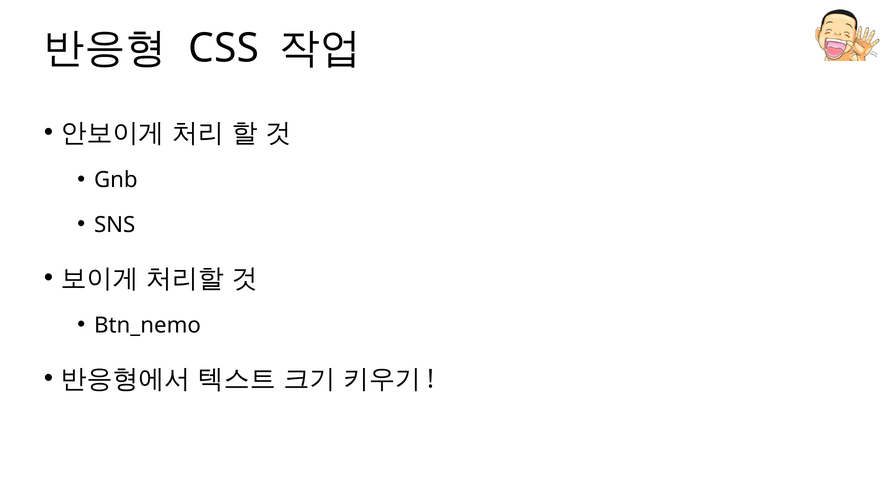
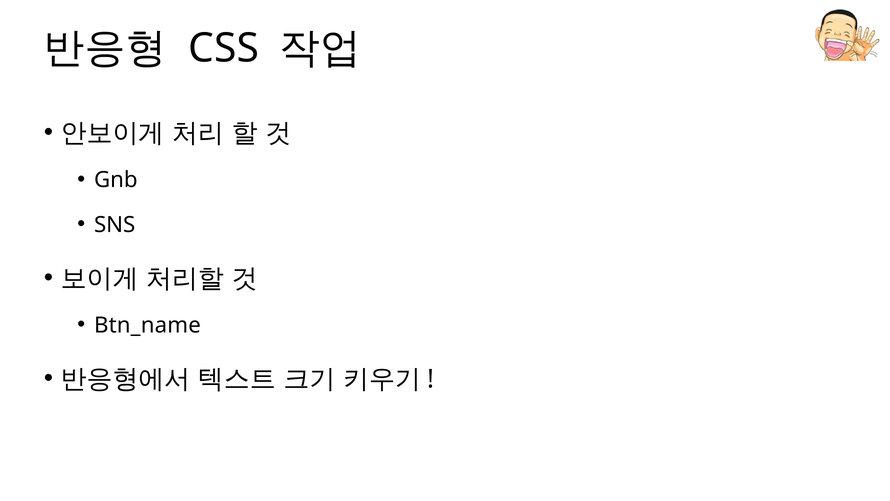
Btn_nemo: Btn_nemo -> Btn_name
